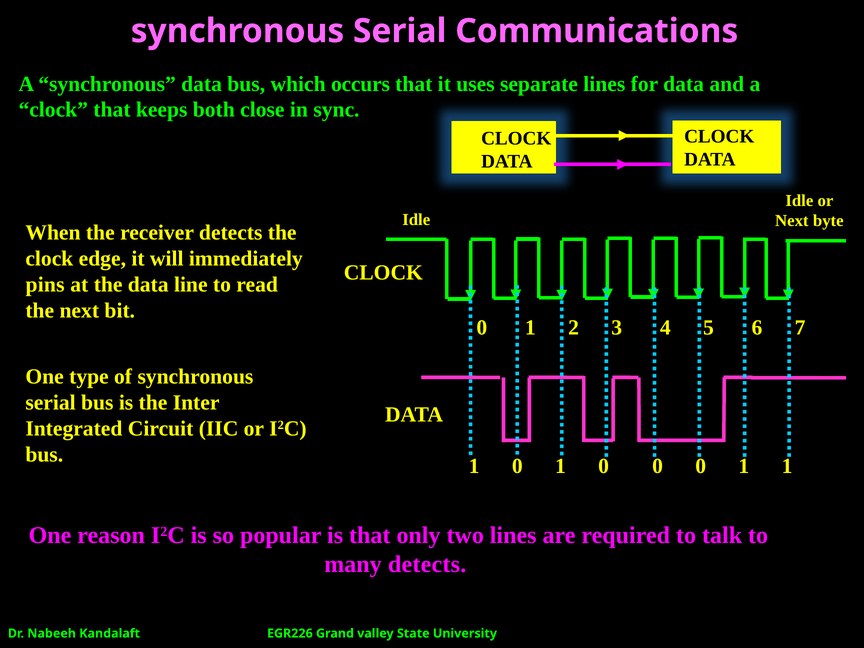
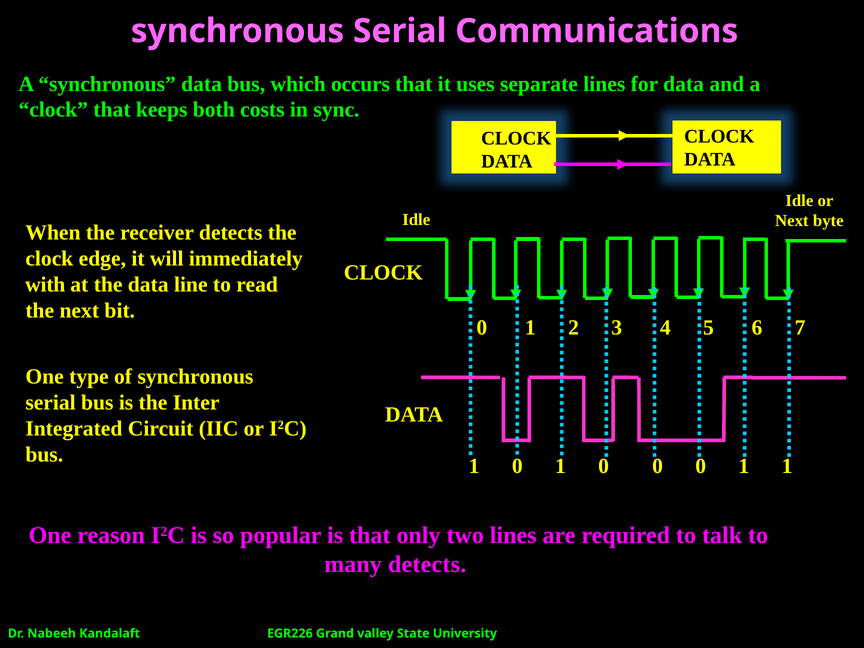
close: close -> costs
pins: pins -> with
